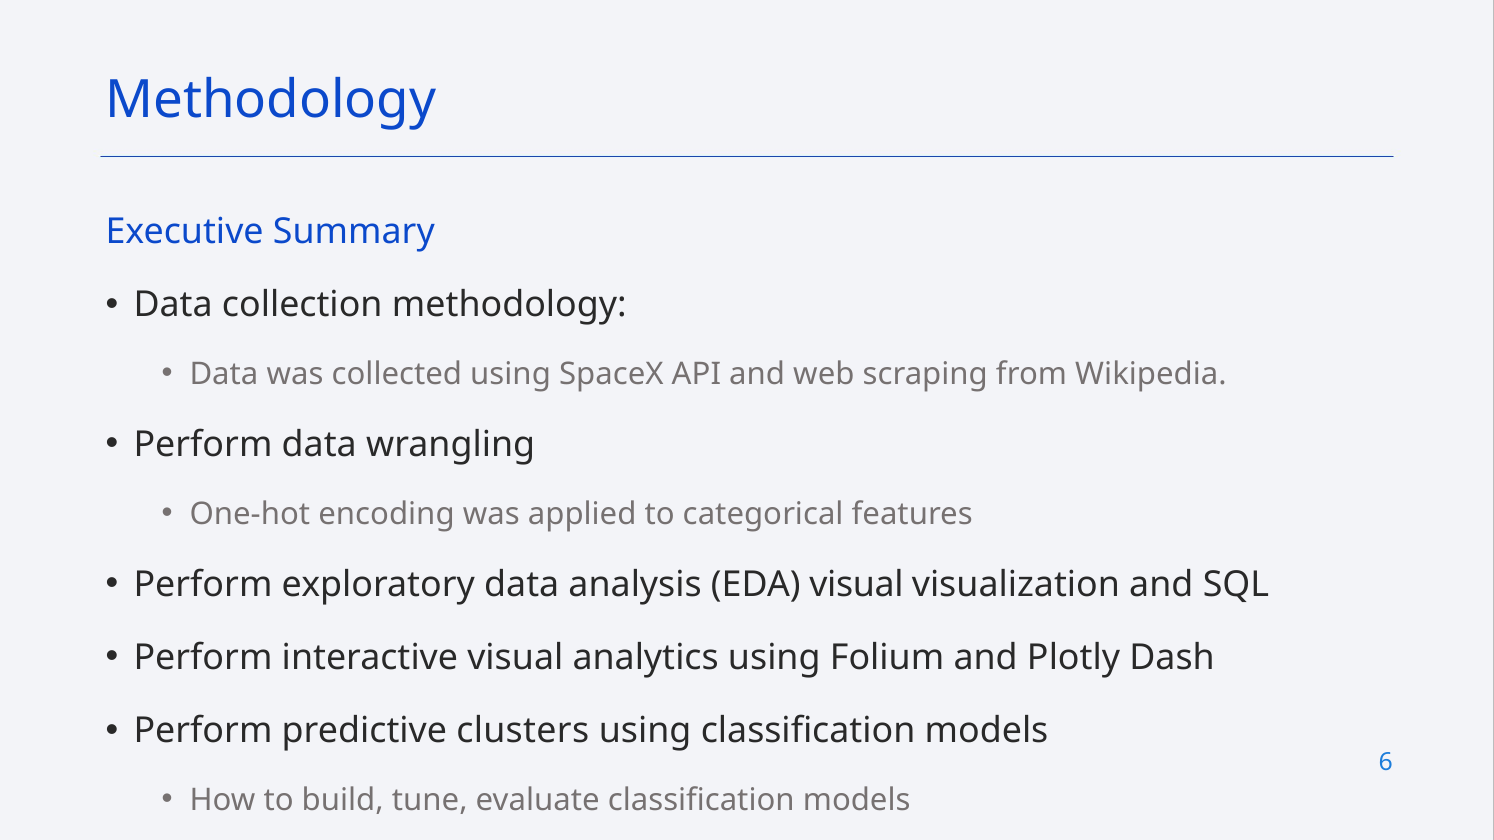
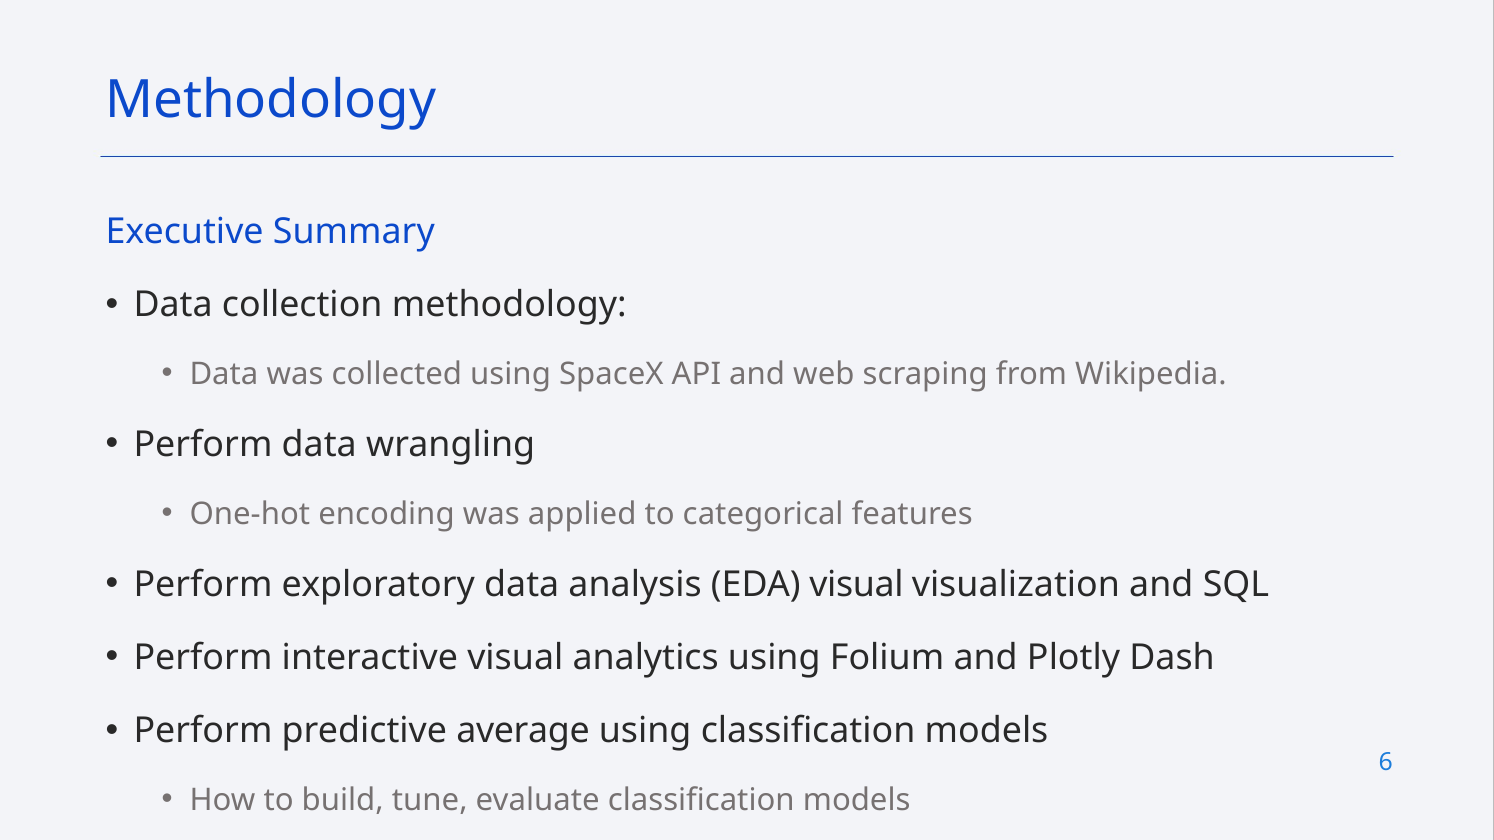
clusters: clusters -> average
